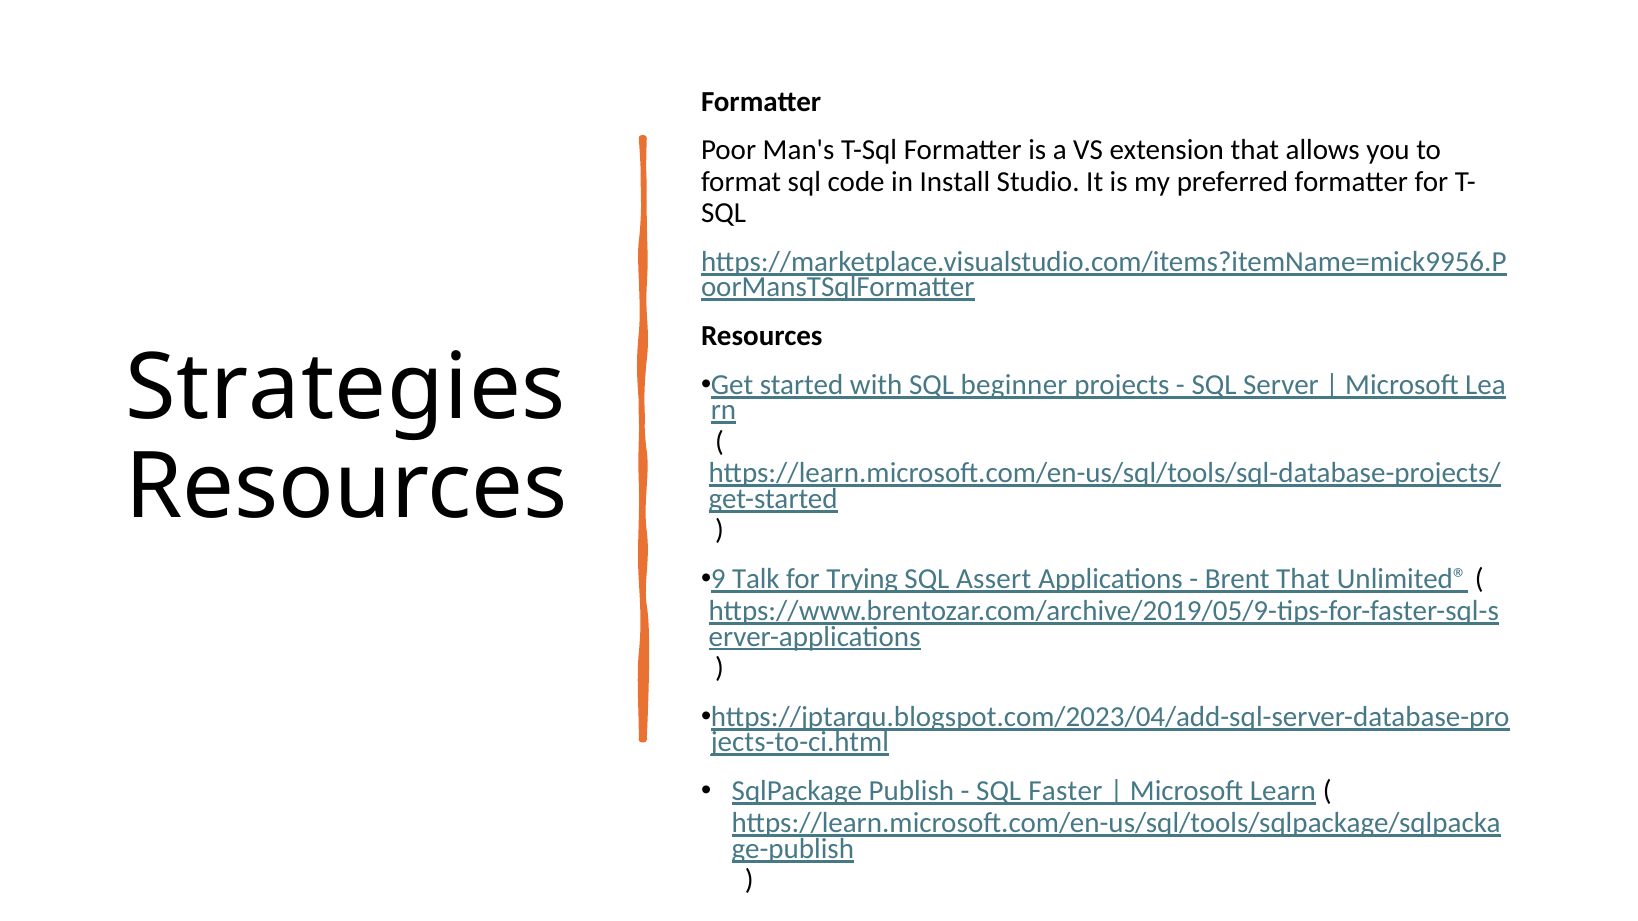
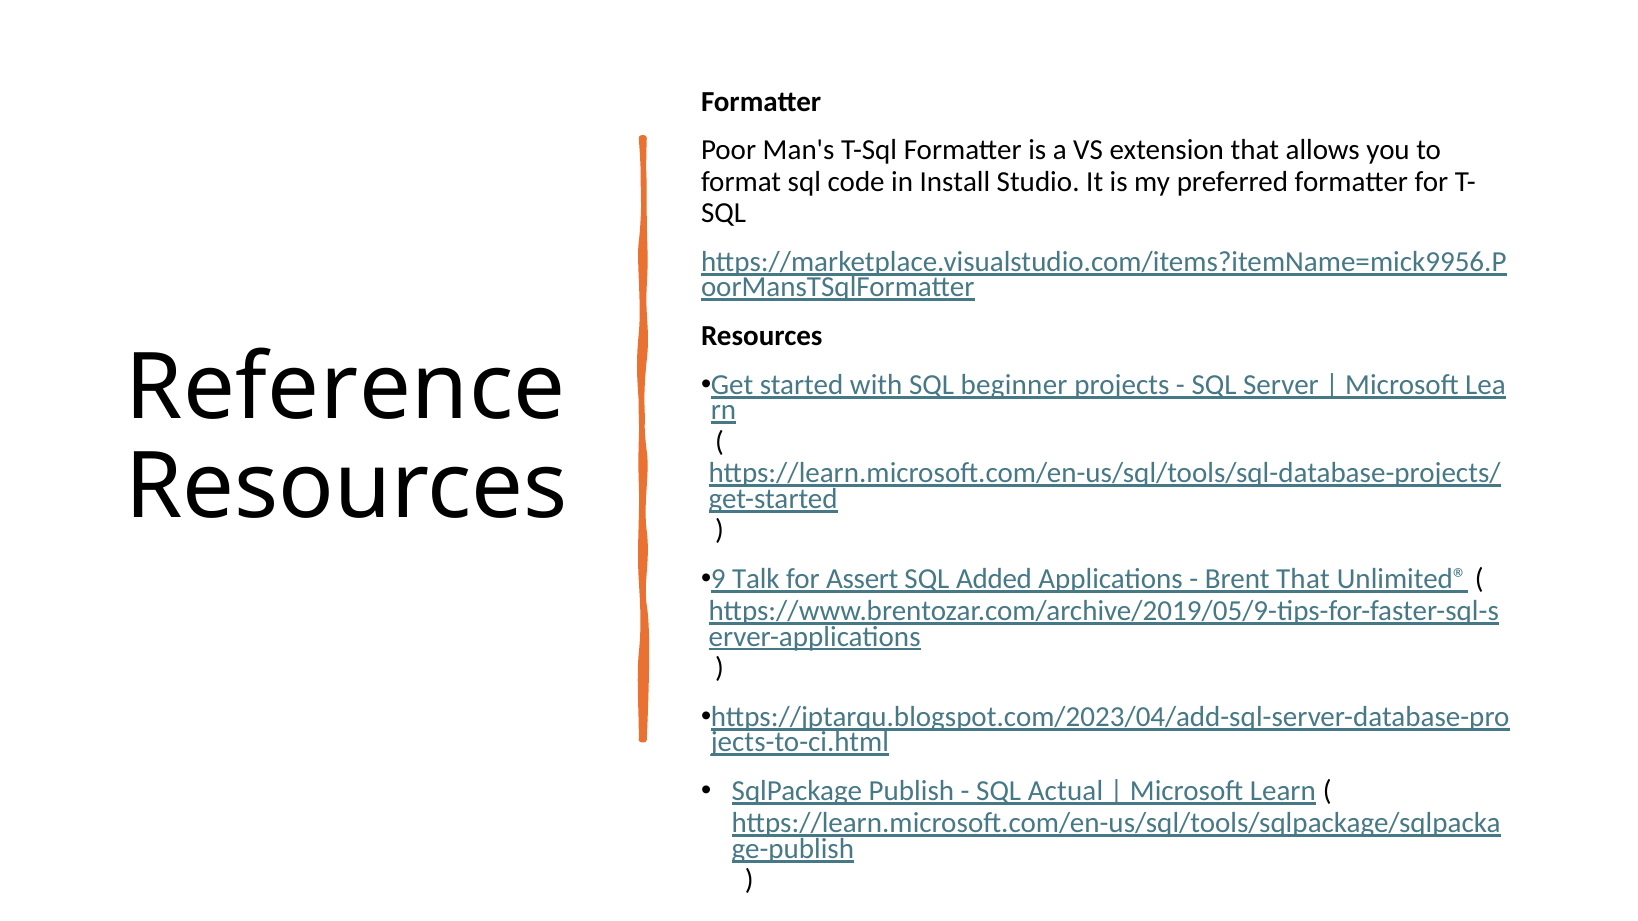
Strategies: Strategies -> Reference
Trying: Trying -> Assert
Assert: Assert -> Added
Faster: Faster -> Actual
